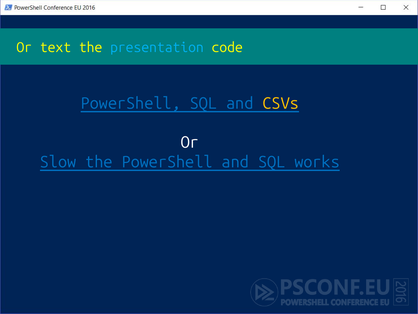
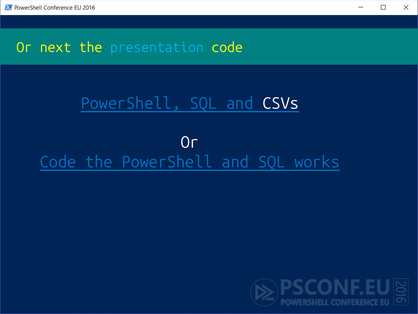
text: text -> next
CSVs colour: yellow -> white
Slow at (58, 162): Slow -> Code
